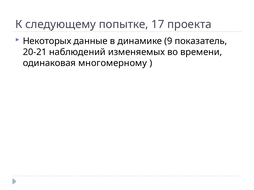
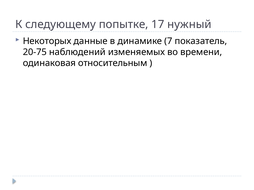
проекта: проекта -> нужный
9: 9 -> 7
20-21: 20-21 -> 20-75
многомерному: многомерному -> относительным
